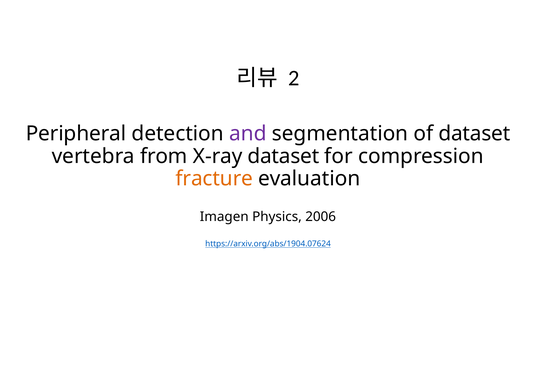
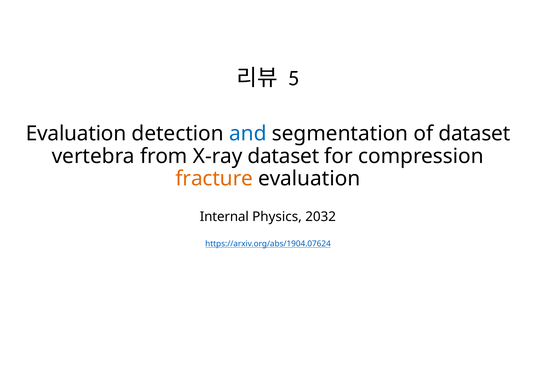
2: 2 -> 5
Peripheral at (76, 134): Peripheral -> Evaluation
and colour: purple -> blue
Imagen: Imagen -> Internal
2006: 2006 -> 2032
